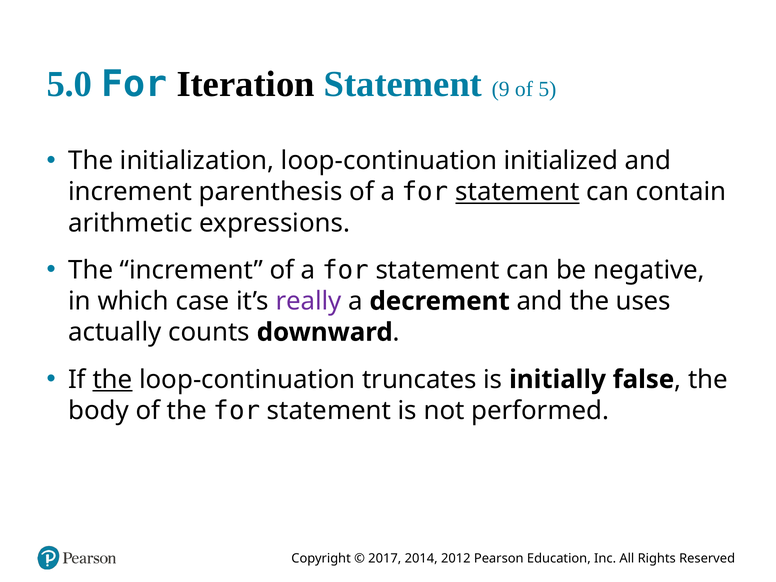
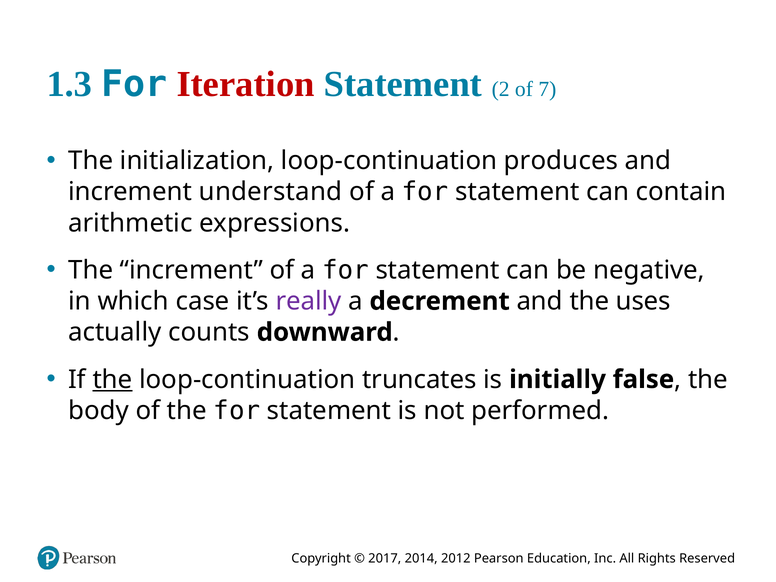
5.0: 5.0 -> 1.3
Iteration colour: black -> red
9: 9 -> 2
5: 5 -> 7
initialized: initialized -> produces
parenthesis: parenthesis -> understand
statement at (517, 192) underline: present -> none
